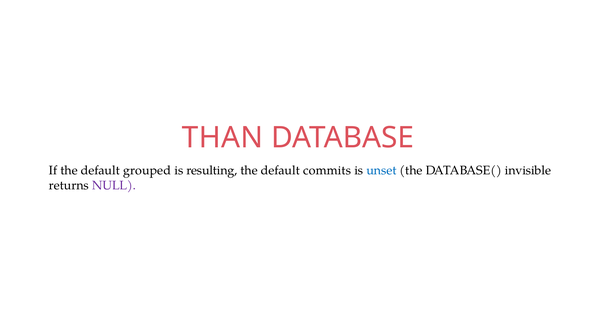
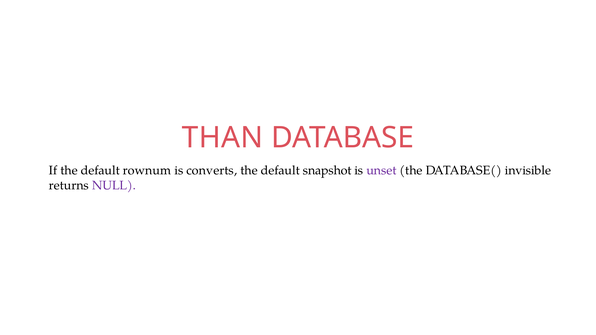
grouped: grouped -> rownum
resulting: resulting -> converts
commits: commits -> snapshot
unset colour: blue -> purple
